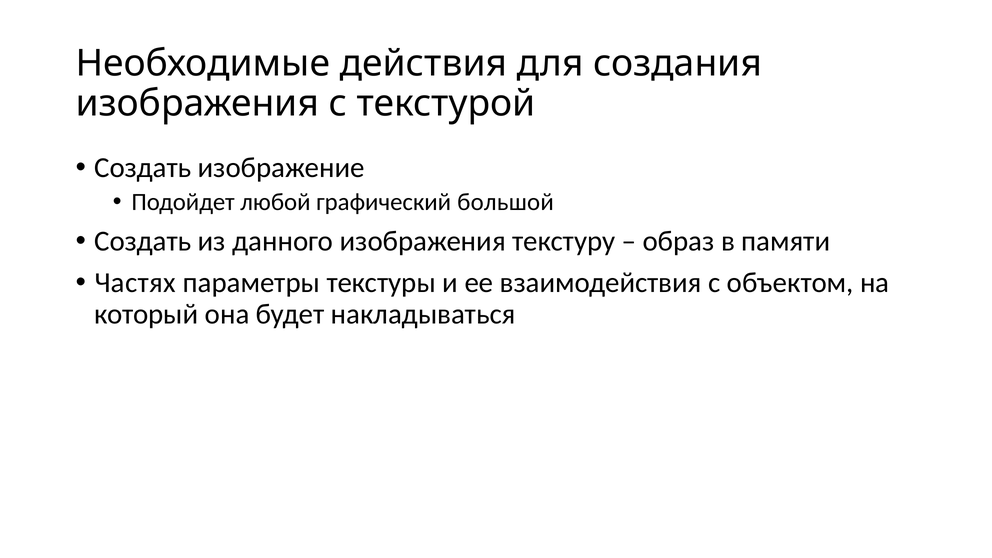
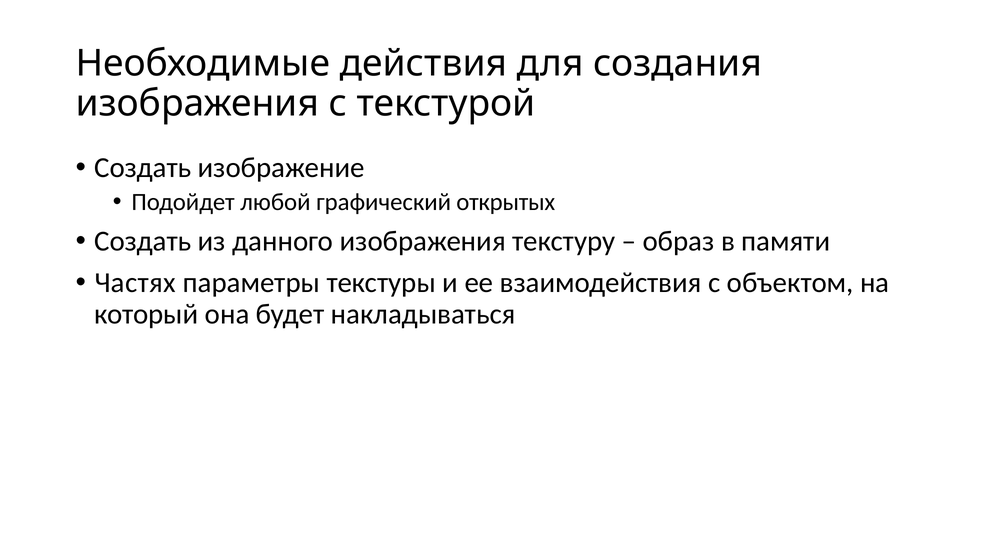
большой: большой -> открытых
